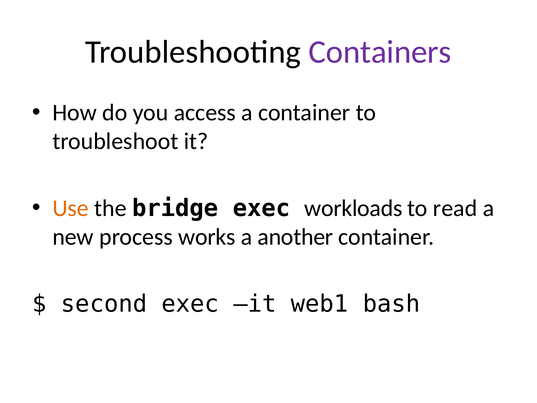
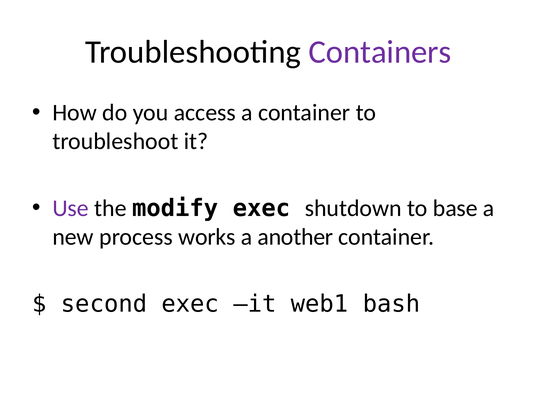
Use colour: orange -> purple
bridge: bridge -> modify
workloads: workloads -> shutdown
read: read -> base
